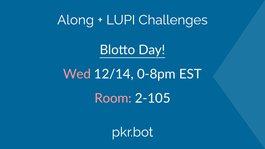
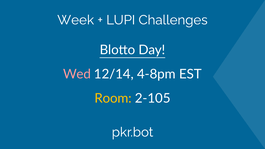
Along: Along -> Week
0-8pm: 0-8pm -> 4-8pm
Room colour: pink -> yellow
